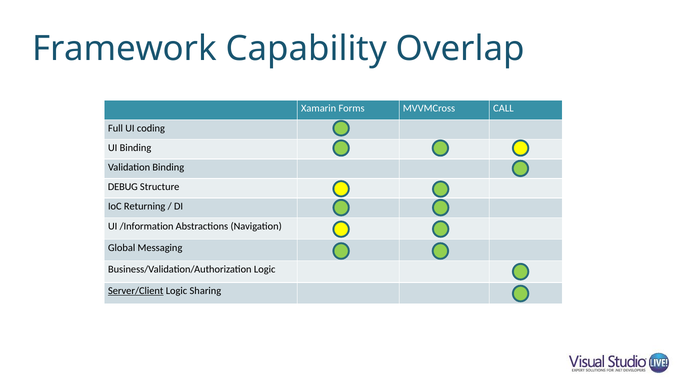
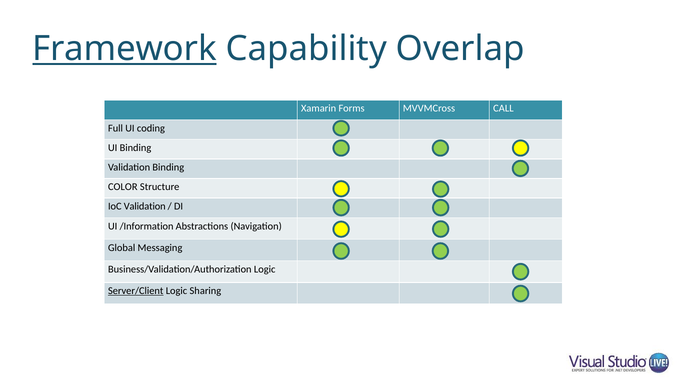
Framework underline: none -> present
DEBUG: DEBUG -> COLOR
IoC Returning: Returning -> Validation
